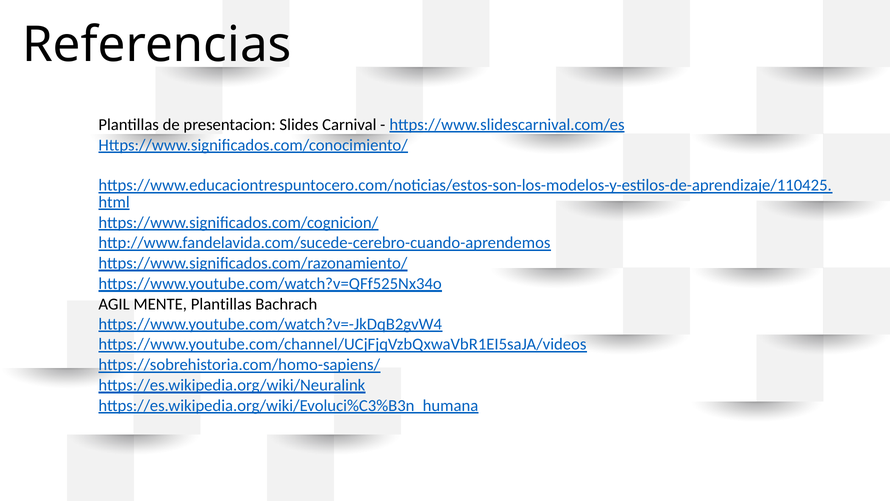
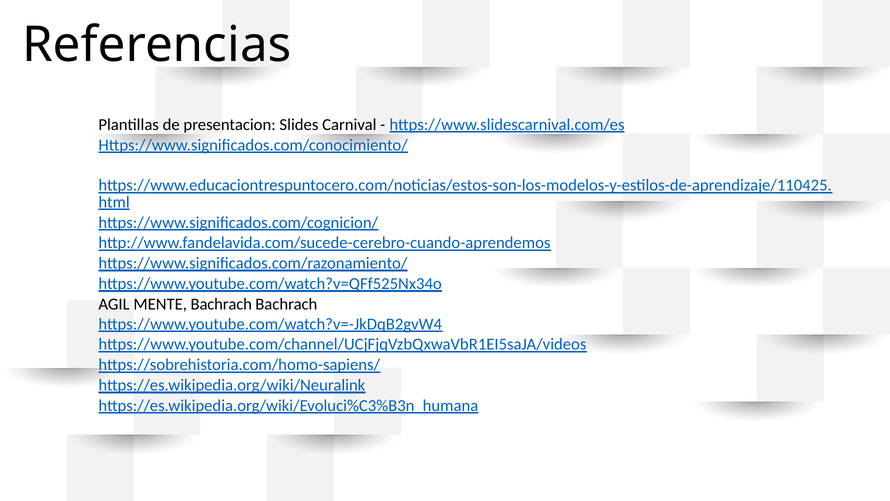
MENTE Plantillas: Plantillas -> Bachrach
